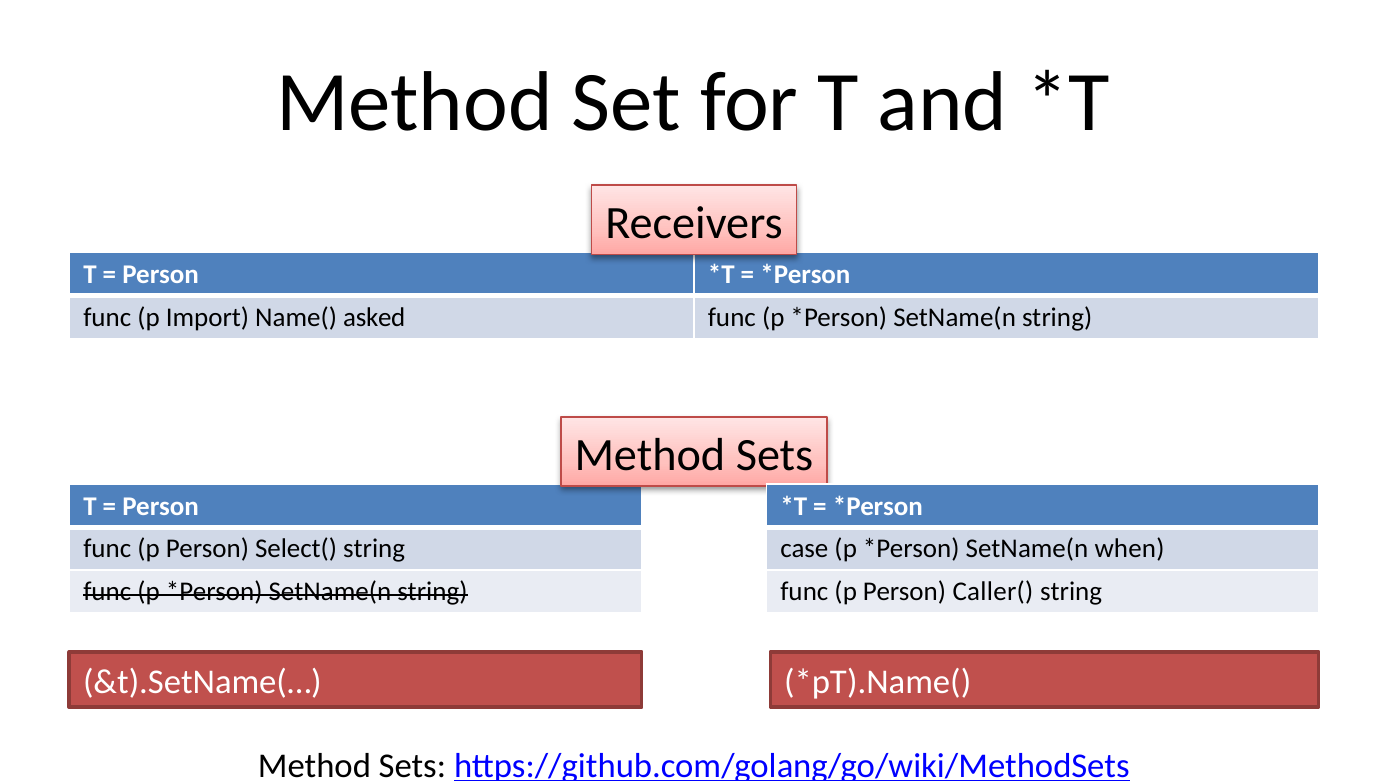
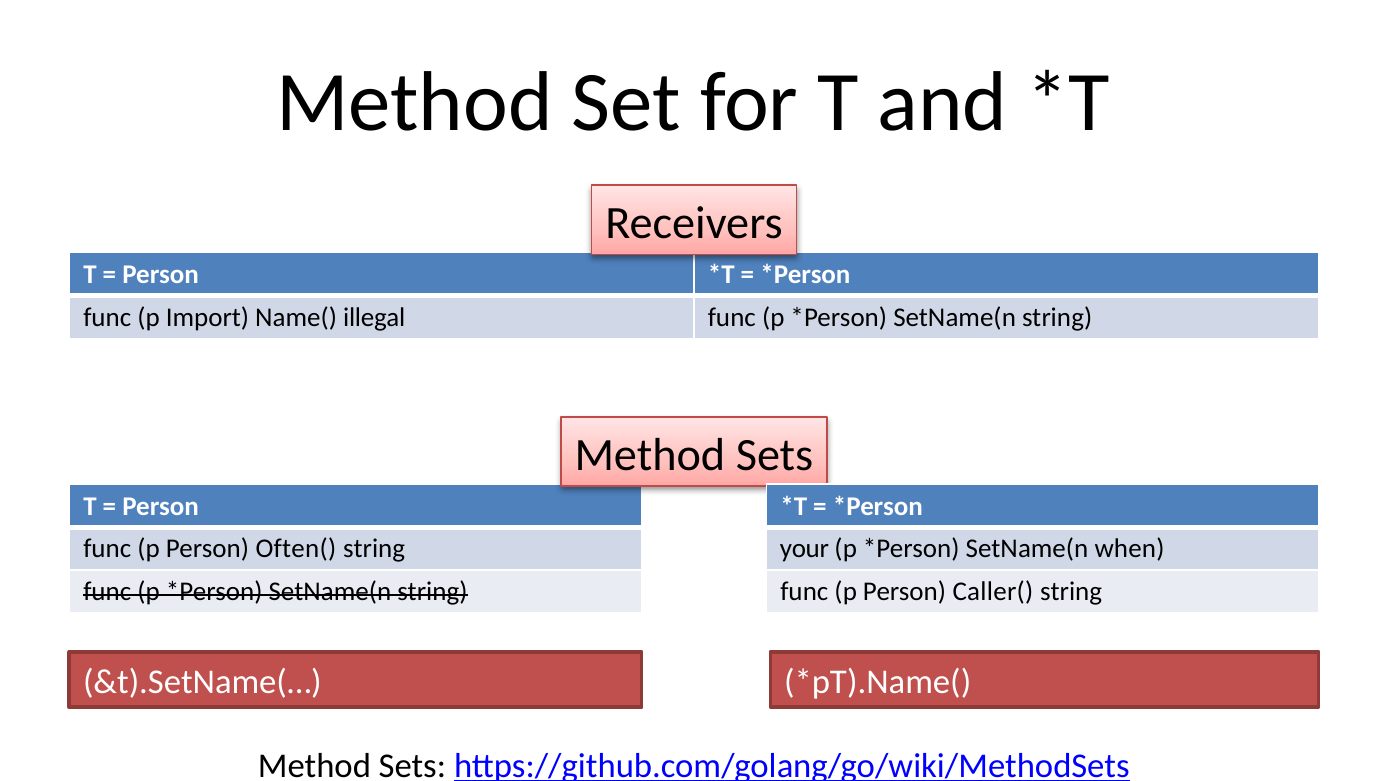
asked: asked -> illegal
Select(: Select( -> Often(
case: case -> your
